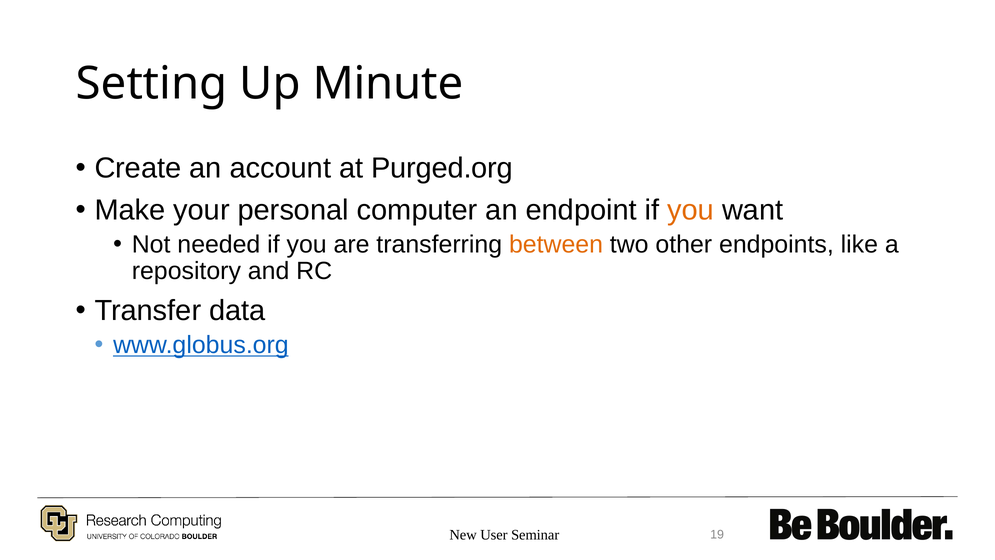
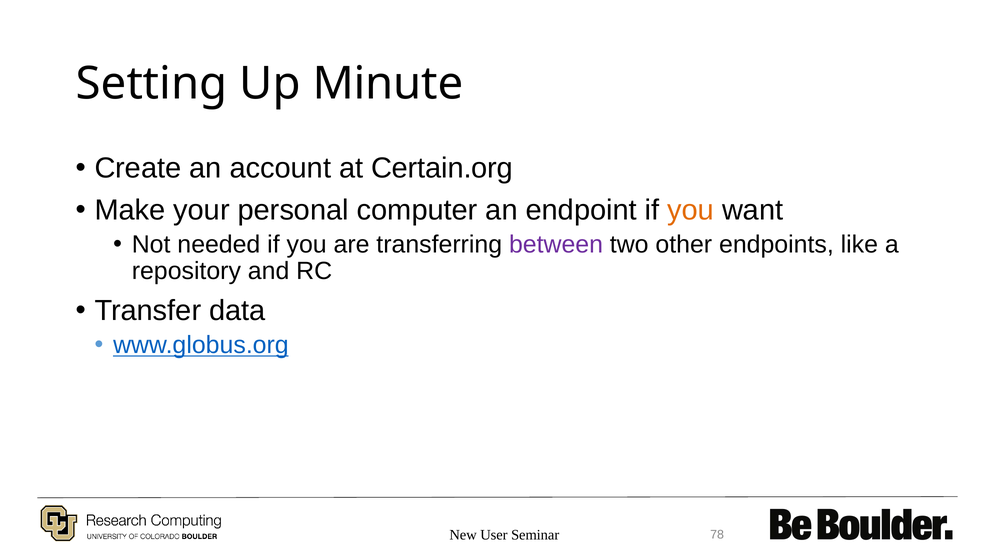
Purged.org: Purged.org -> Certain.org
between colour: orange -> purple
19: 19 -> 78
